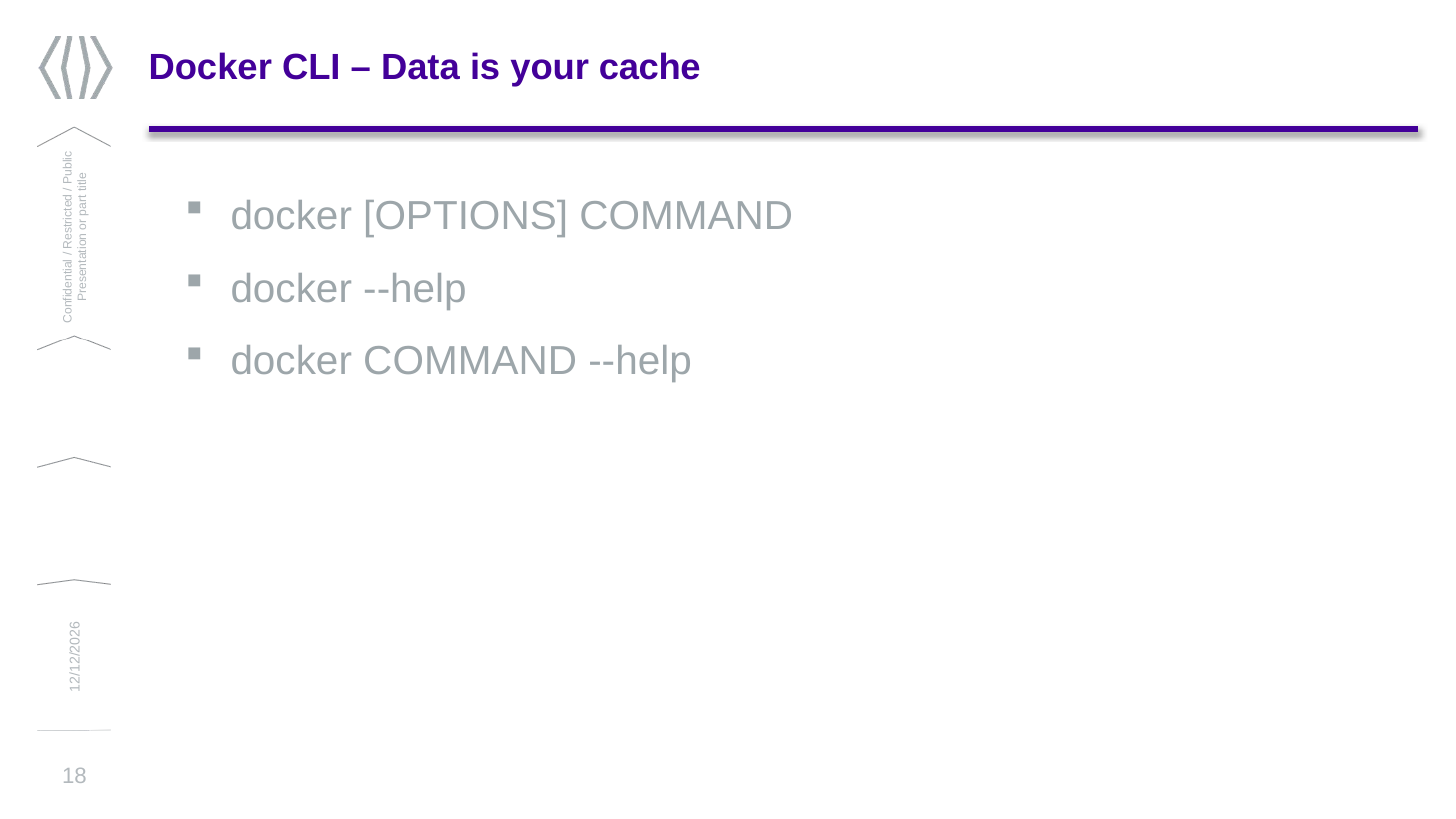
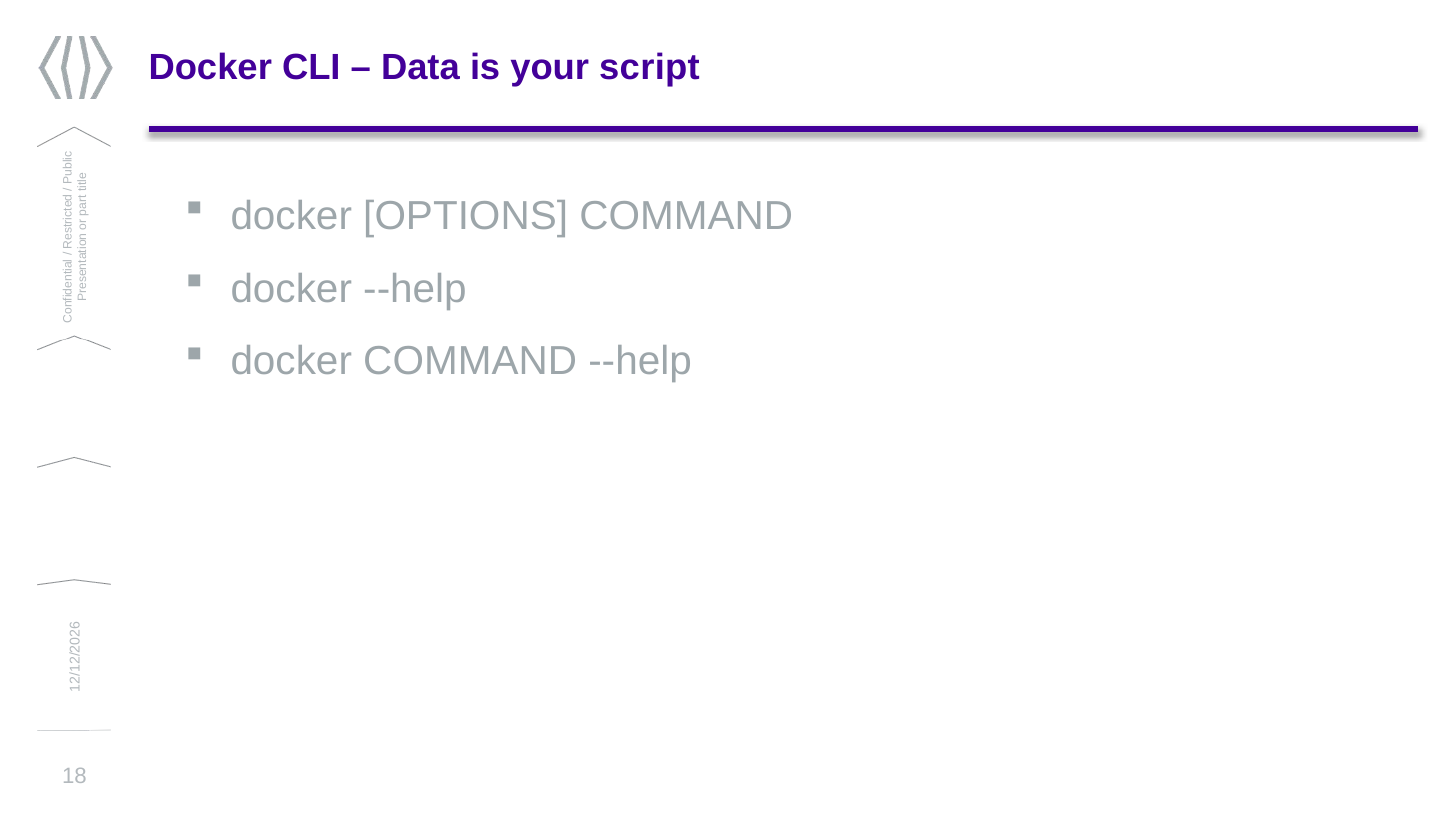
cache: cache -> script
